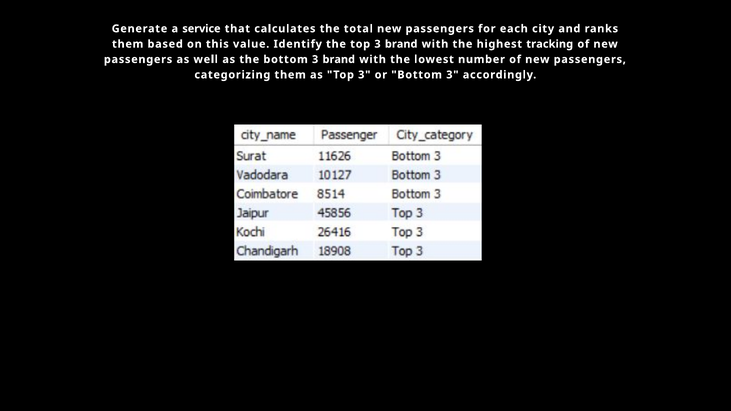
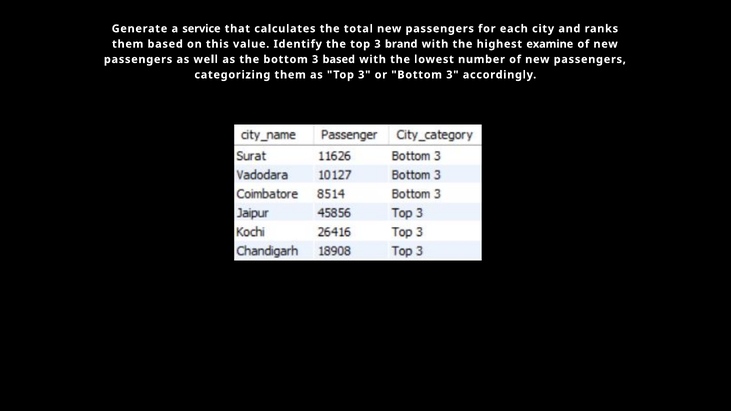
tracking: tracking -> examine
bottom 3 brand: brand -> based
